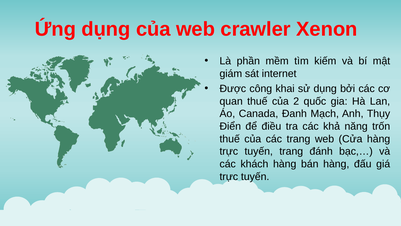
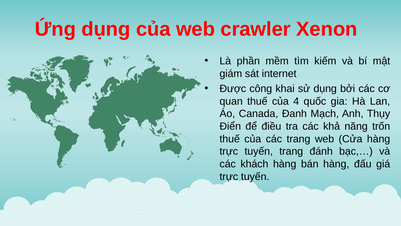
2: 2 -> 4
